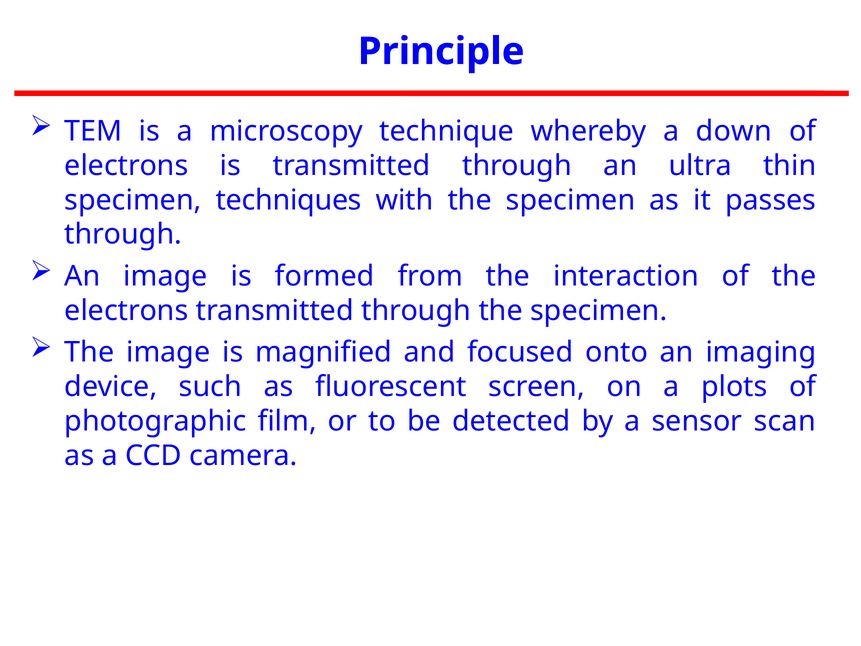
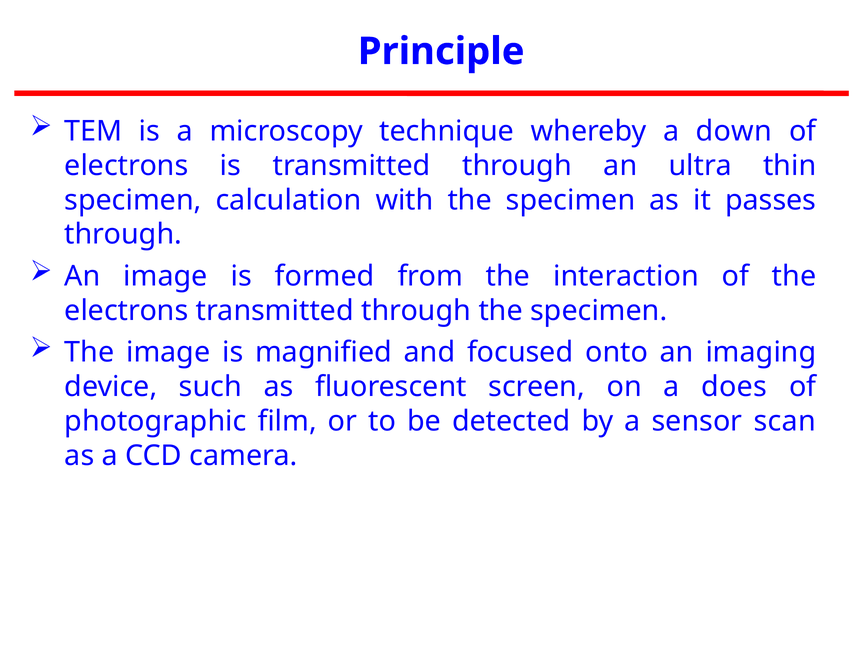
techniques: techniques -> calculation
plots: plots -> does
